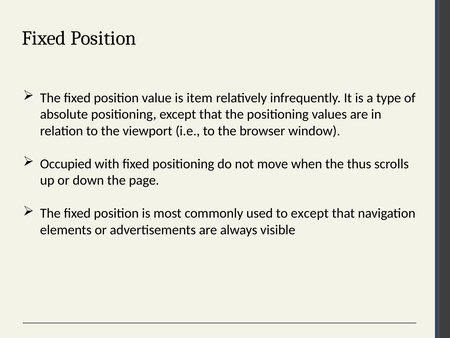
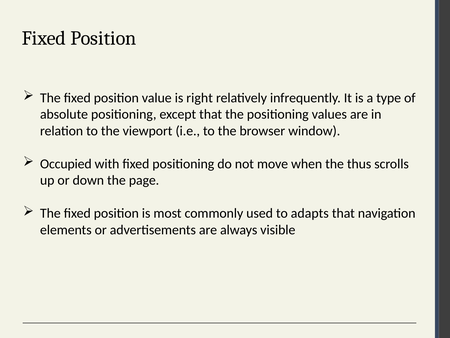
item: item -> right
to except: except -> adapts
